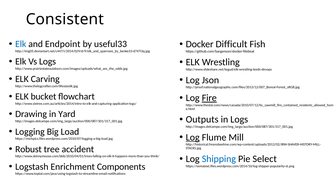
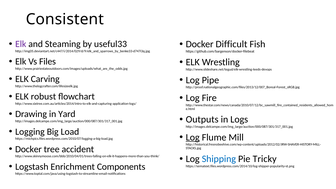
Elk at (21, 44) colour: blue -> purple
Endpoint: Endpoint -> Steaming
Vs Logs: Logs -> Files
Json: Json -> Pipe
bucket: bucket -> robust
Fire underline: present -> none
Robust at (28, 149): Robust -> Docker
Select: Select -> Tricky
